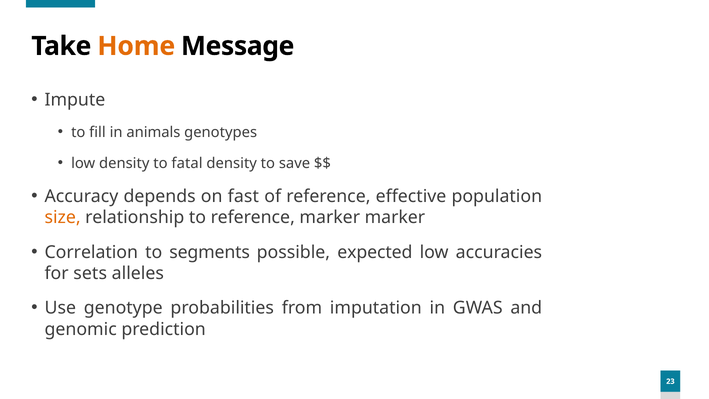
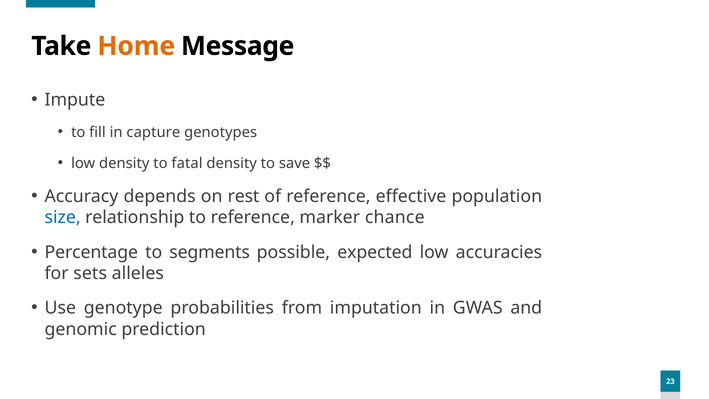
animals: animals -> capture
fast: fast -> rest
size colour: orange -> blue
marker marker: marker -> chance
Correlation: Correlation -> Percentage
